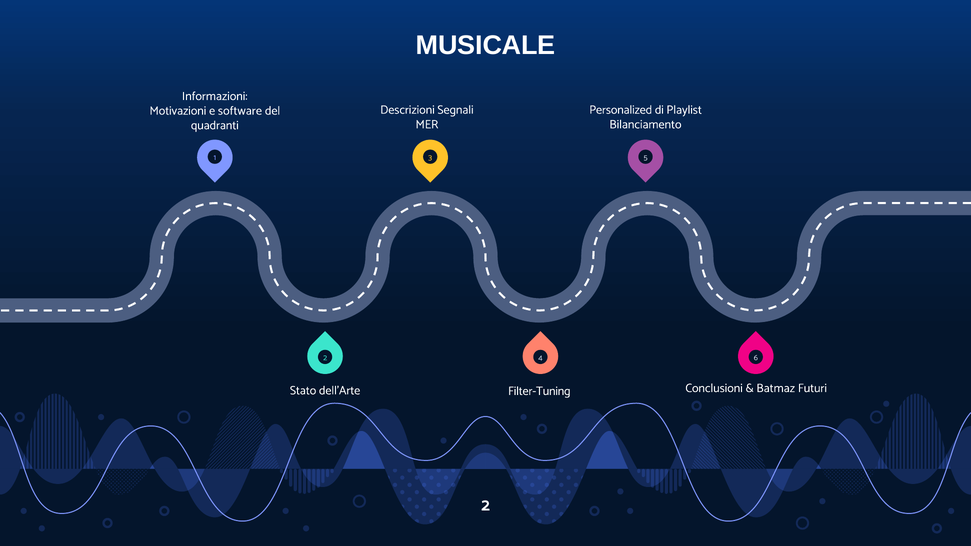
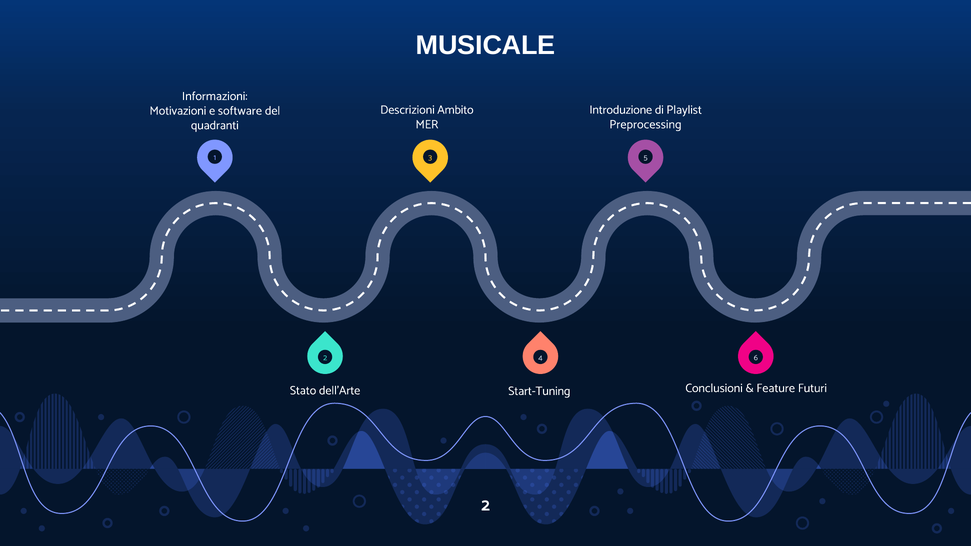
Segnali: Segnali -> Ambito
Personalized: Personalized -> Introduzione
Bilanciamento: Bilanciamento -> Preprocessing
Filter-Tuning: Filter-Tuning -> Start-Tuning
Batmaz: Batmaz -> Feature
